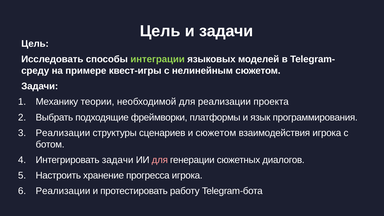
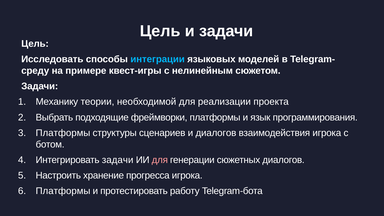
интеграции colour: light green -> light blue
Реализации at (63, 133): Реализации -> Платформы
и сюжетом: сюжетом -> диалогов
Реализации at (63, 191): Реализации -> Платформы
